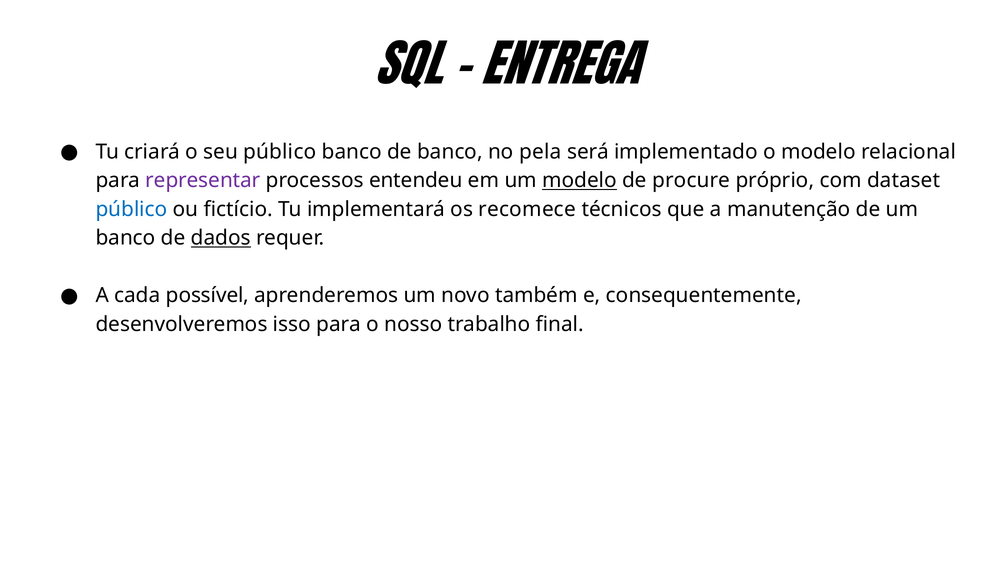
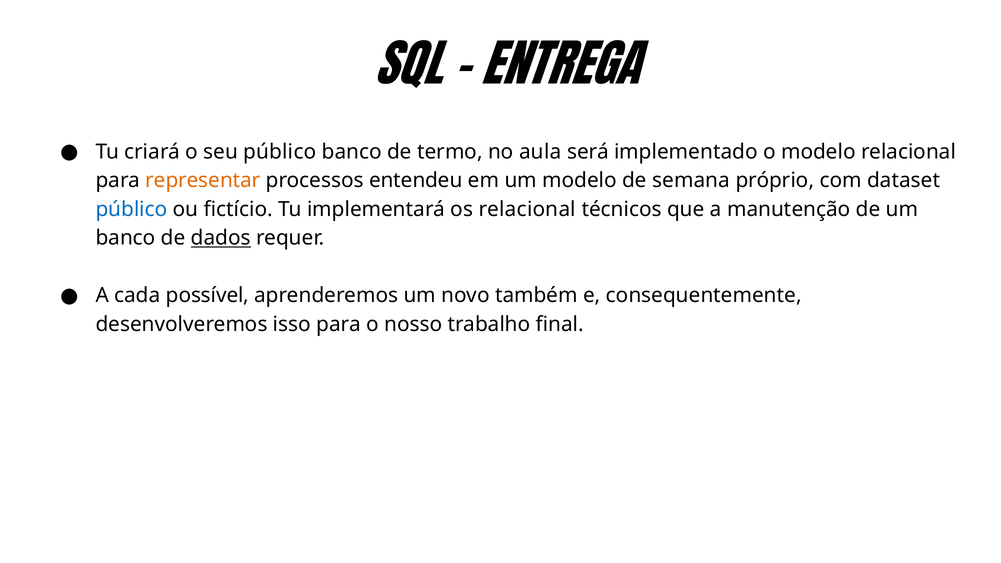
de banco: banco -> termo
pela: pela -> aula
representar colour: purple -> orange
modelo at (579, 181) underline: present -> none
procure: procure -> semana
os recomece: recomece -> relacional
